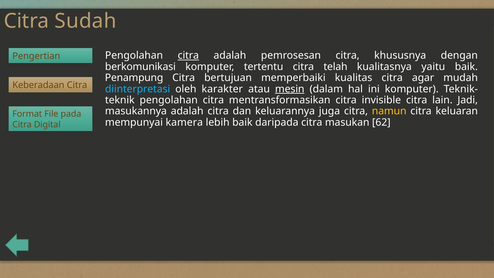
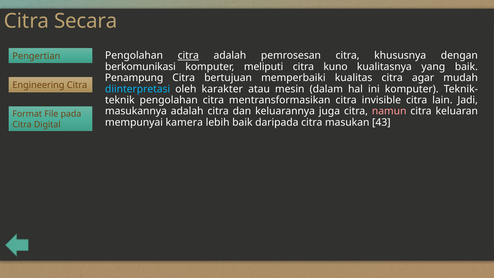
Sudah: Sudah -> Secara
tertentu: tertentu -> meliputi
telah: telah -> kuno
yaitu: yaitu -> yang
Keberadaan: Keberadaan -> Engineering
mesin underline: present -> none
namun colour: yellow -> pink
62: 62 -> 43
